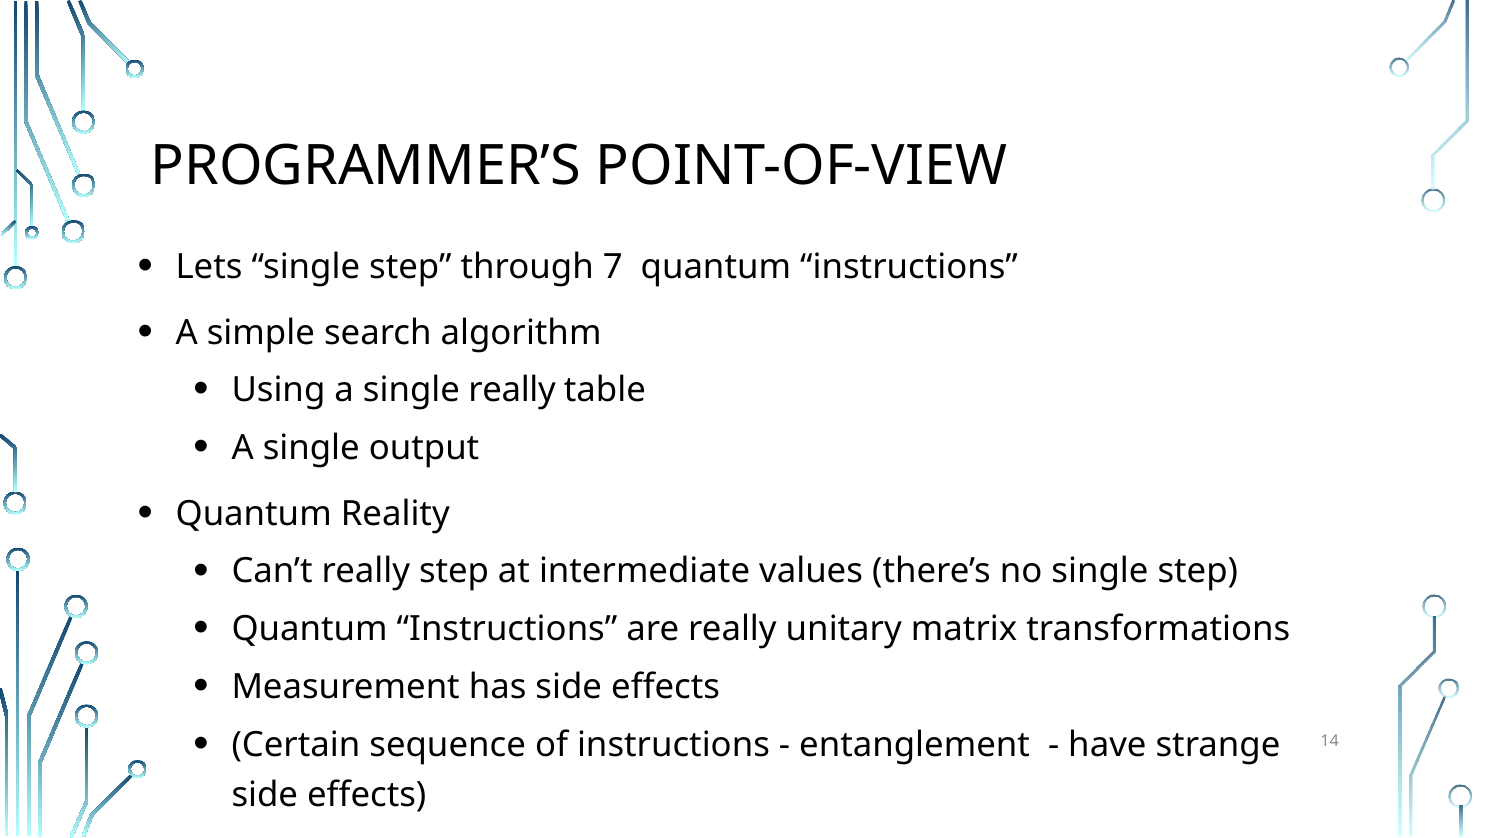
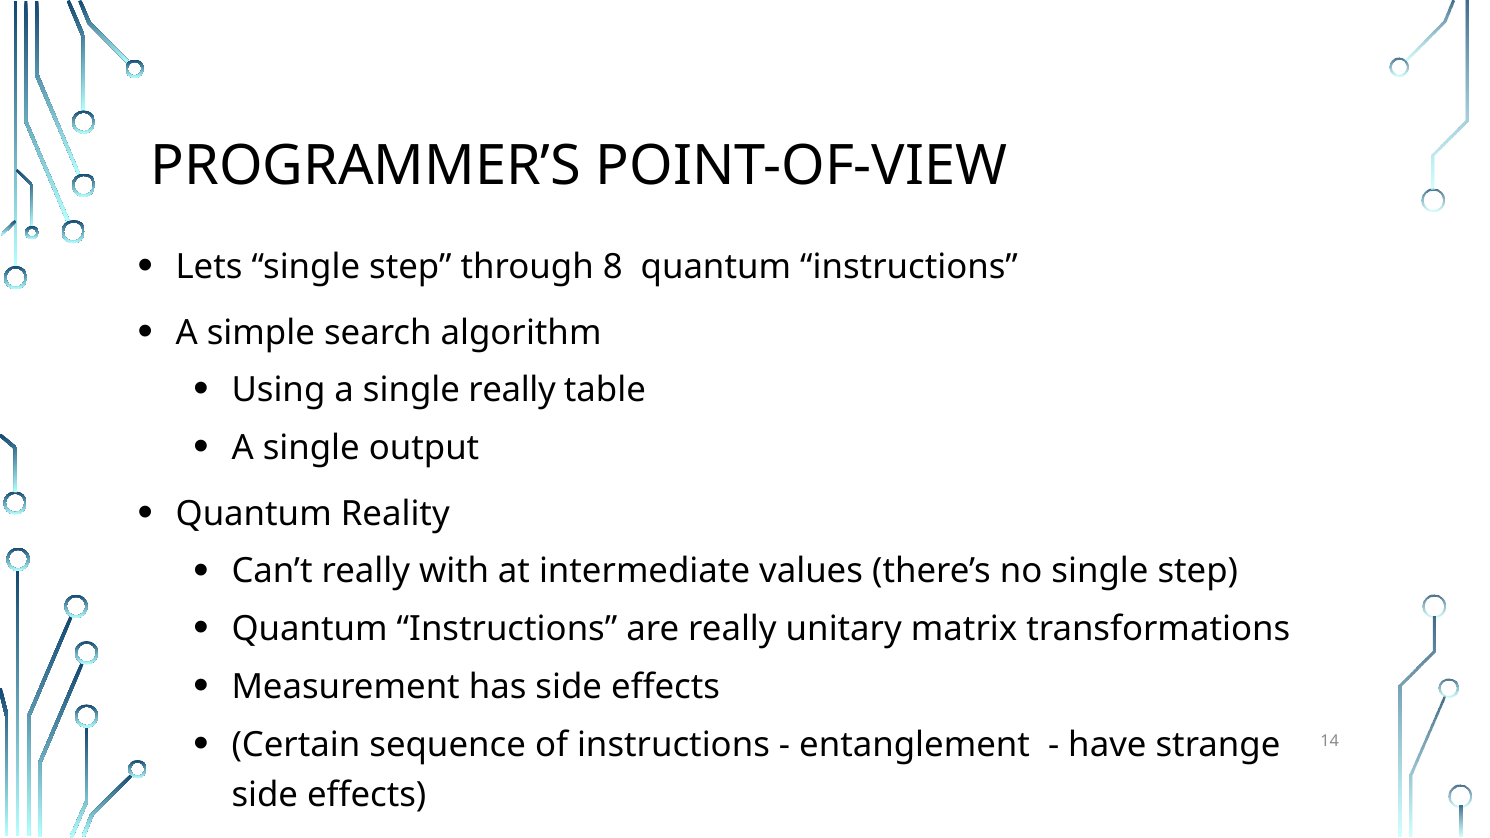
7: 7 -> 8
really step: step -> with
